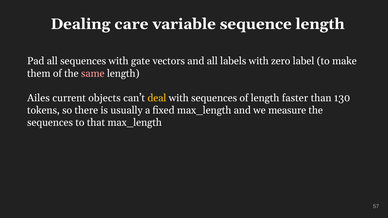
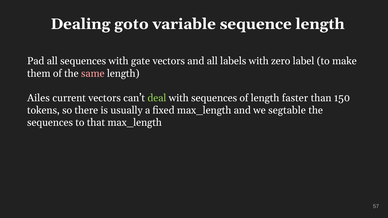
care: care -> goto
current objects: objects -> vectors
deal colour: yellow -> light green
130: 130 -> 150
measure: measure -> segtable
